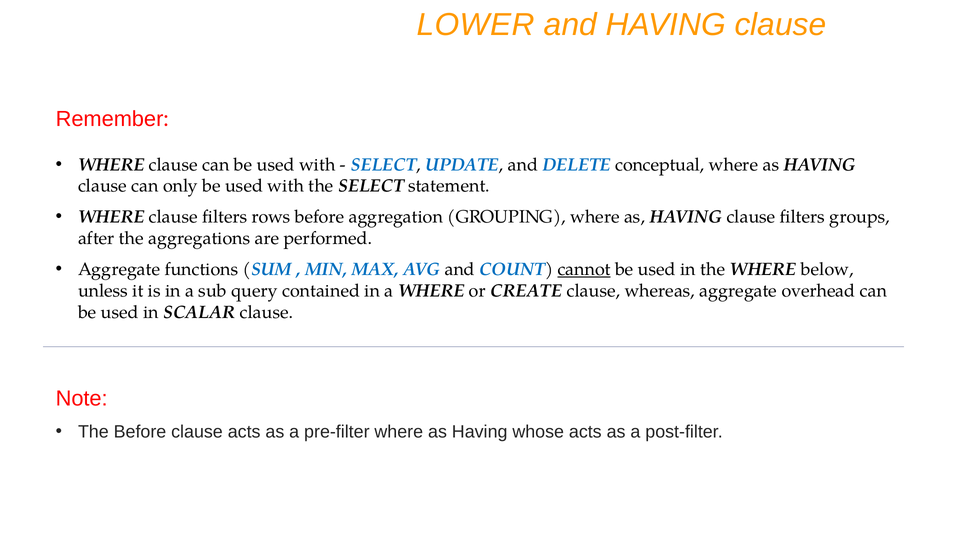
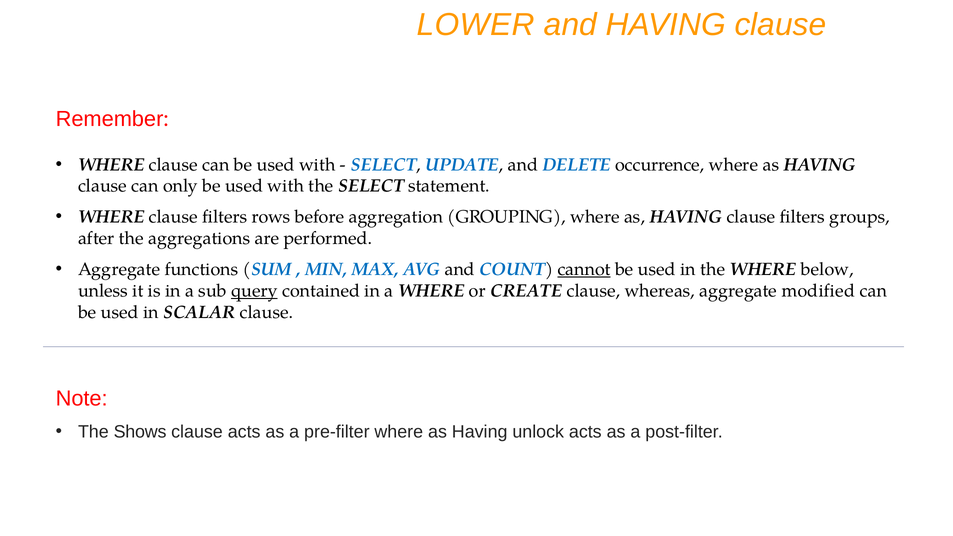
conceptual: conceptual -> occurrence
query underline: none -> present
overhead: overhead -> modified
The Before: Before -> Shows
whose: whose -> unlock
